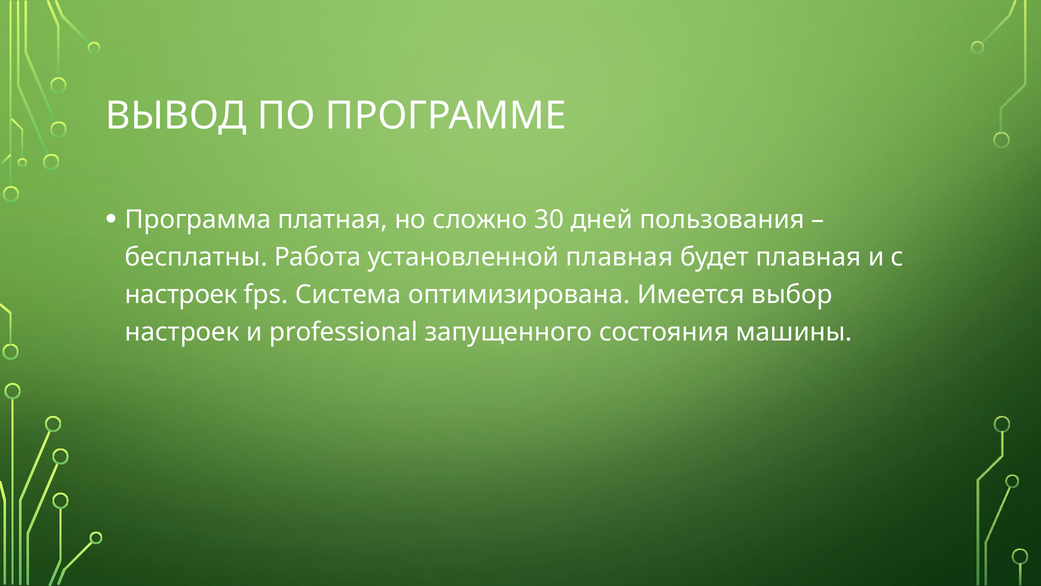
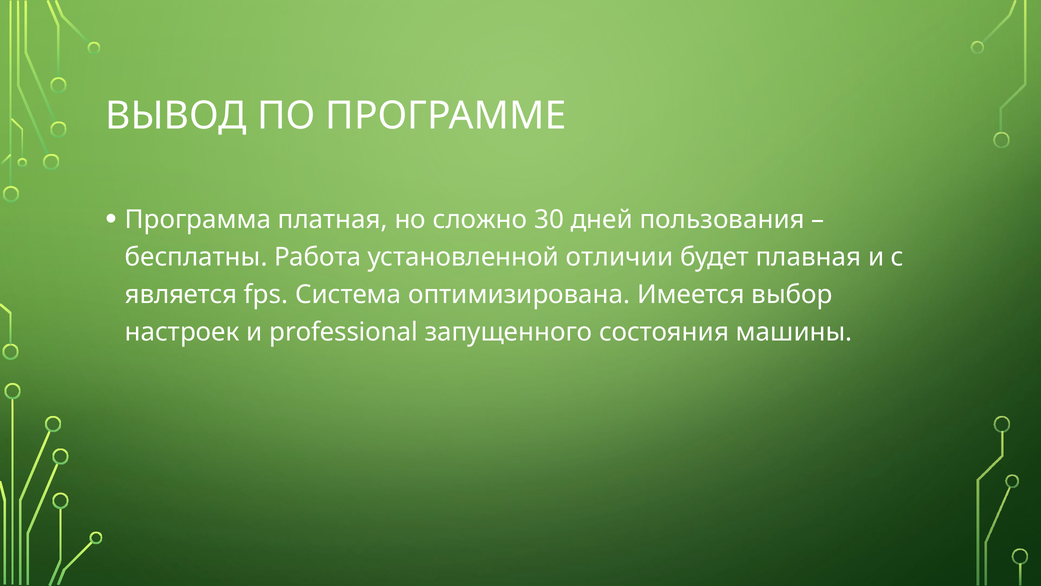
установленной плавная: плавная -> отличии
настроек at (181, 295): настроек -> является
